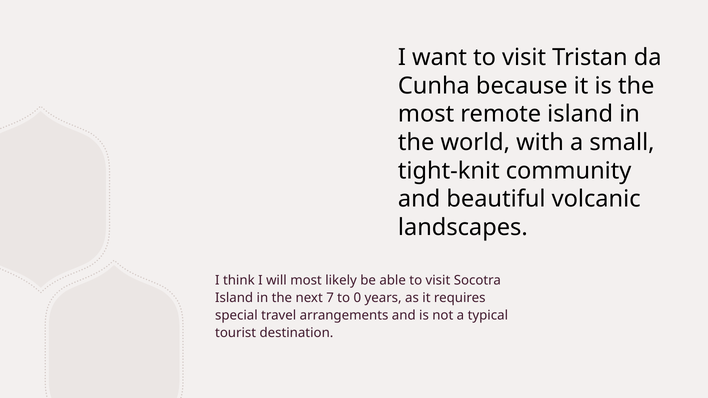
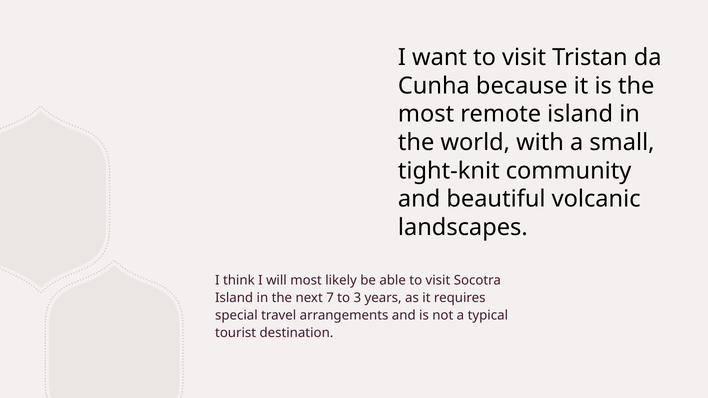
0: 0 -> 3
